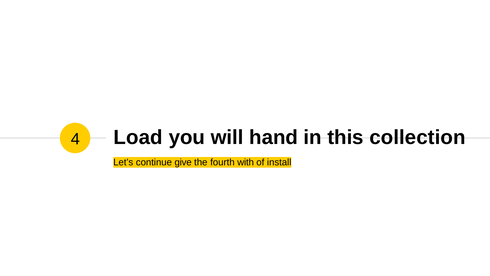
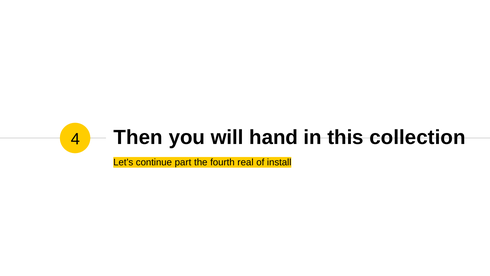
Load: Load -> Then
give: give -> part
with: with -> real
